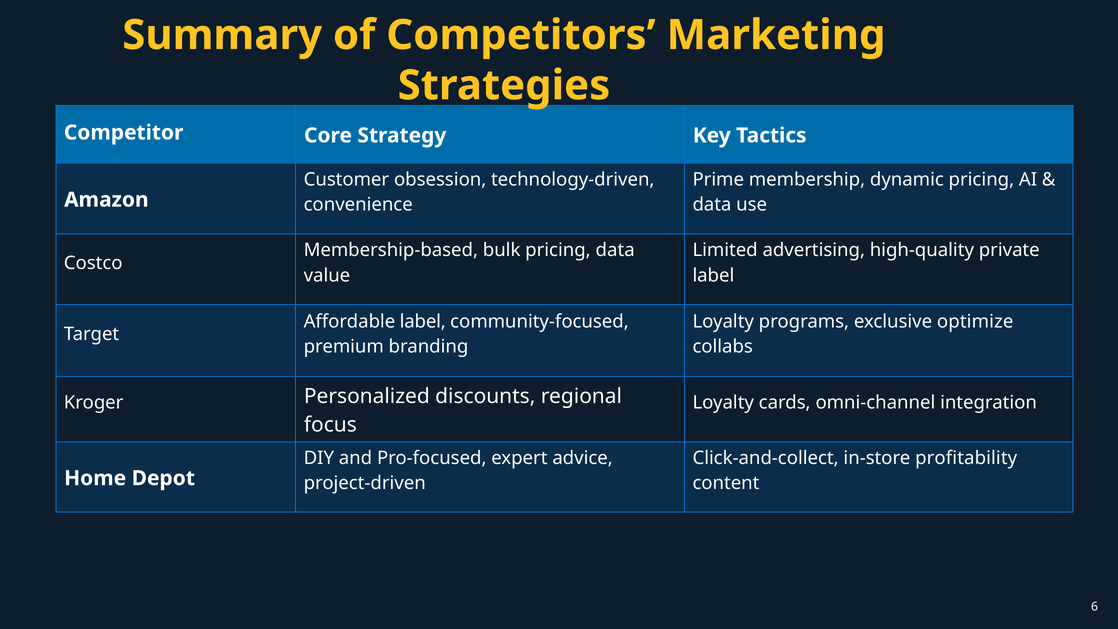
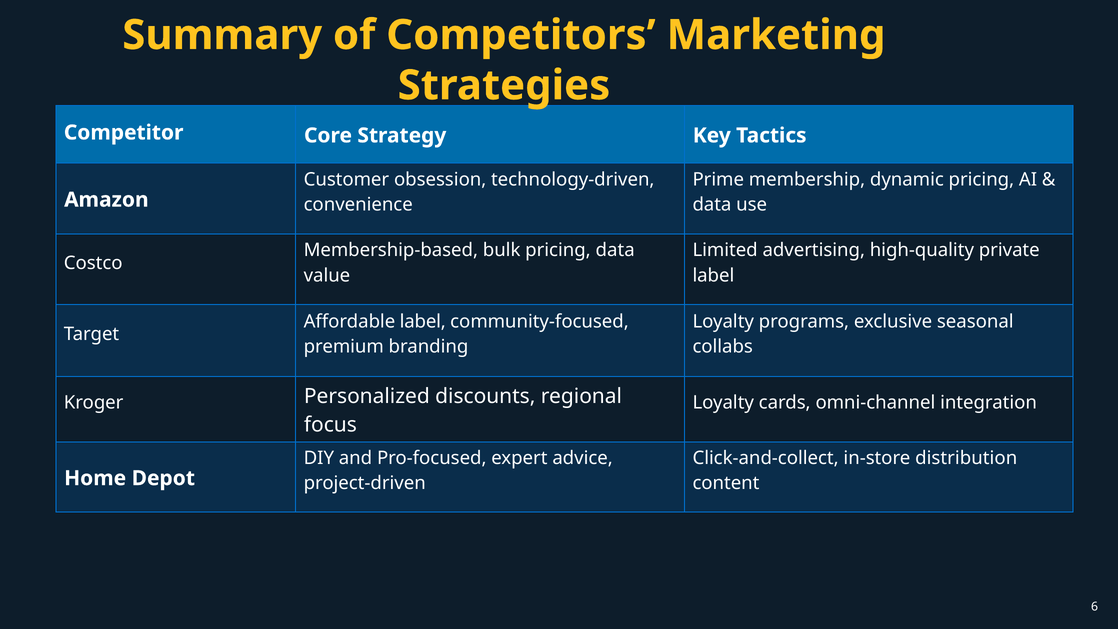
optimize: optimize -> seasonal
profitability: profitability -> distribution
